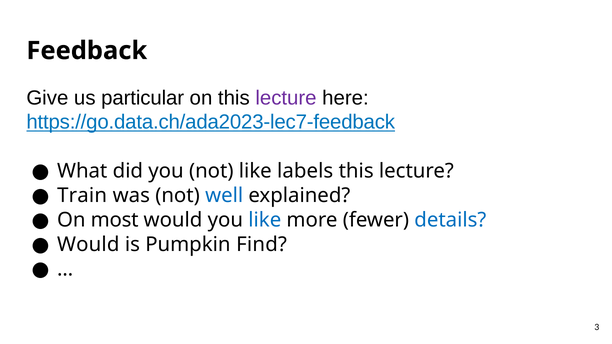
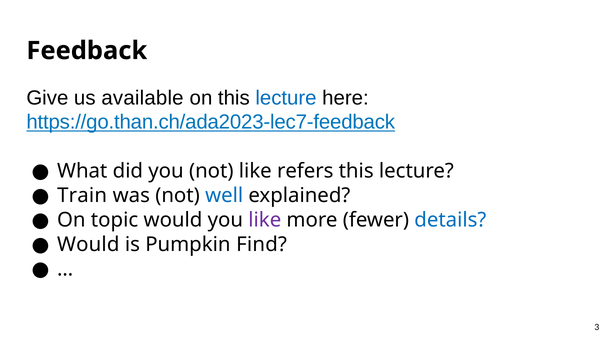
particular: particular -> available
lecture at (286, 98) colour: purple -> blue
https://go.data.ch/ada2023-lec7-feedback: https://go.data.ch/ada2023-lec7-feedback -> https://go.than.ch/ada2023-lec7-feedback
labels: labels -> refers
most: most -> topic
like at (265, 220) colour: blue -> purple
